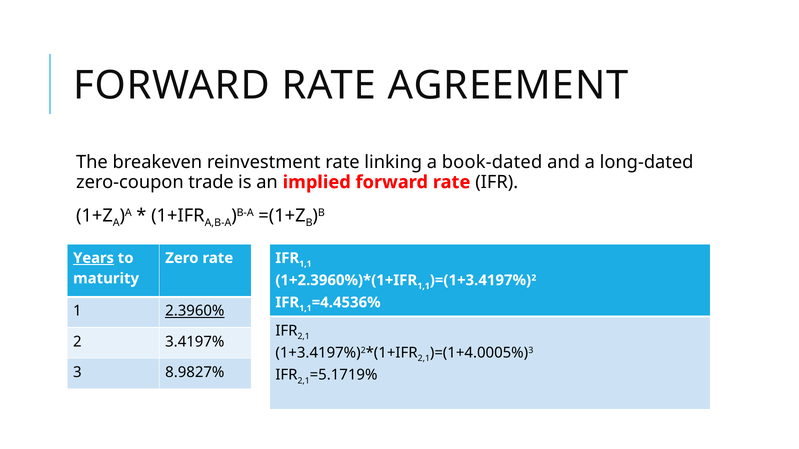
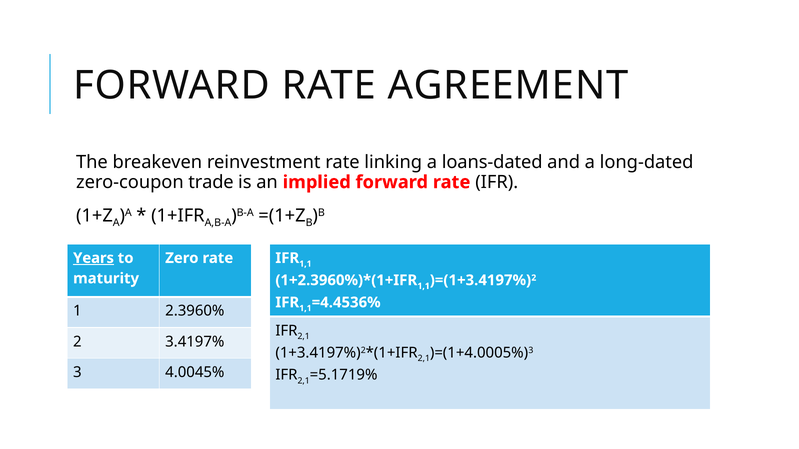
book-dated: book-dated -> loans-dated
2.3960% underline: present -> none
8.9827%: 8.9827% -> 4.0045%
